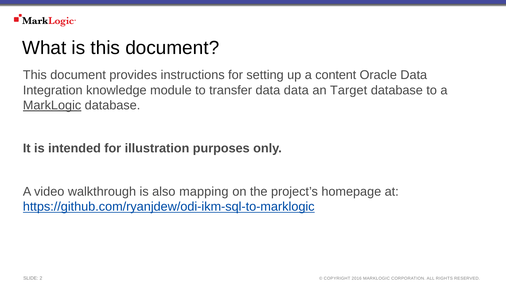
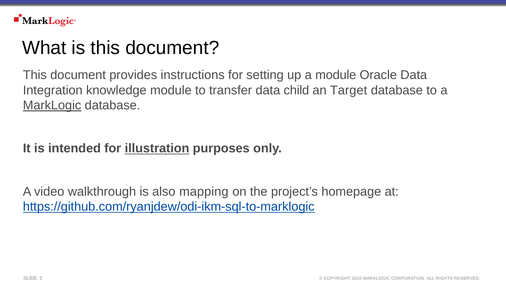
a content: content -> module
data data: data -> child
illustration underline: none -> present
